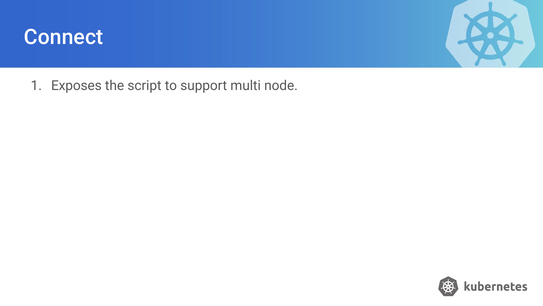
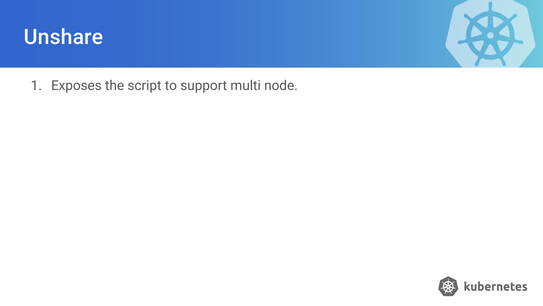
Connect: Connect -> Unshare
